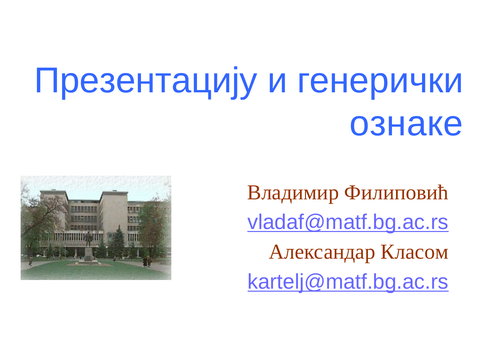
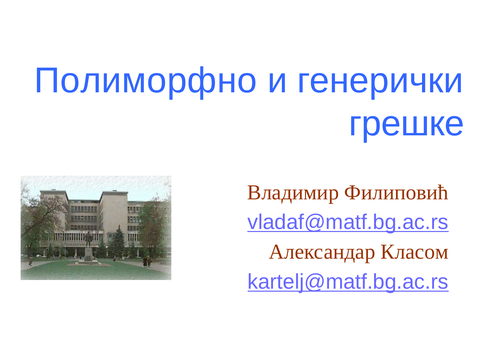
Презентацију: Презентацију -> Полиморфно
ознаке: ознаке -> грешке
